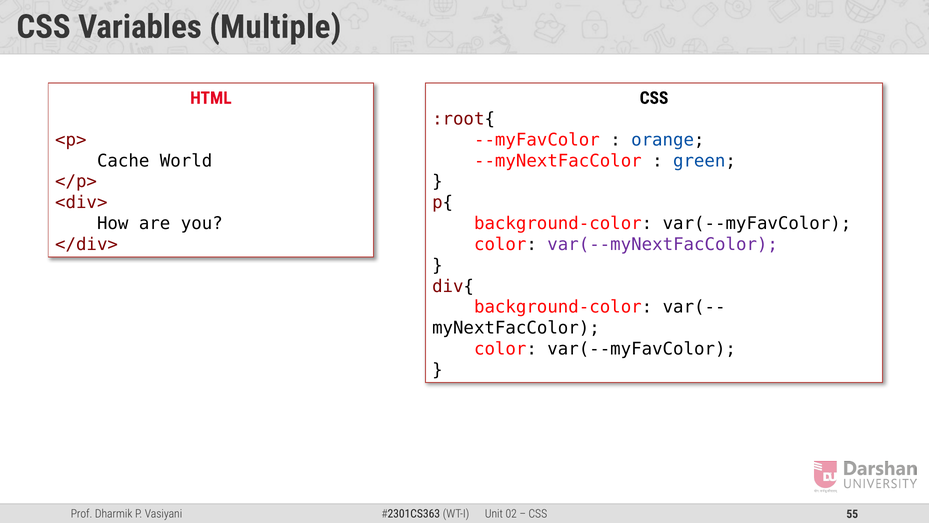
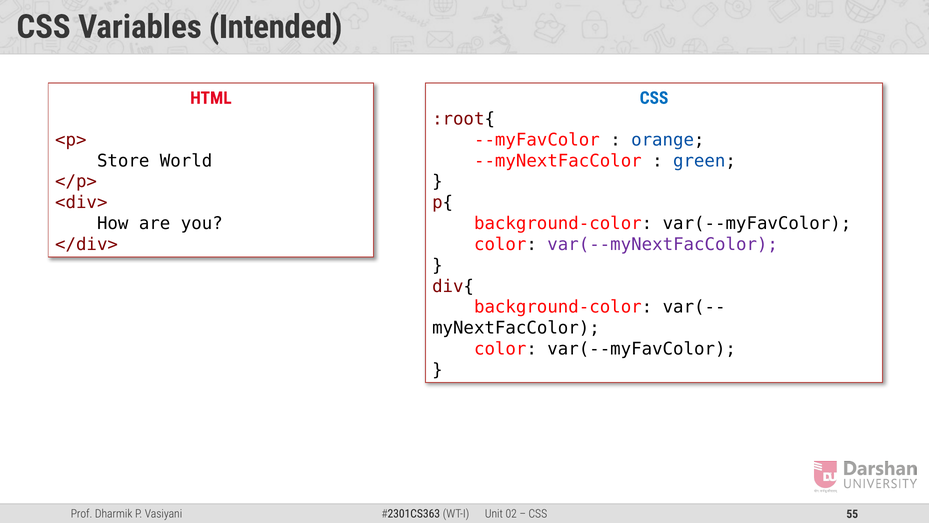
Multiple: Multiple -> Intended
CSS at (654, 98) colour: black -> blue
Cache: Cache -> Store
